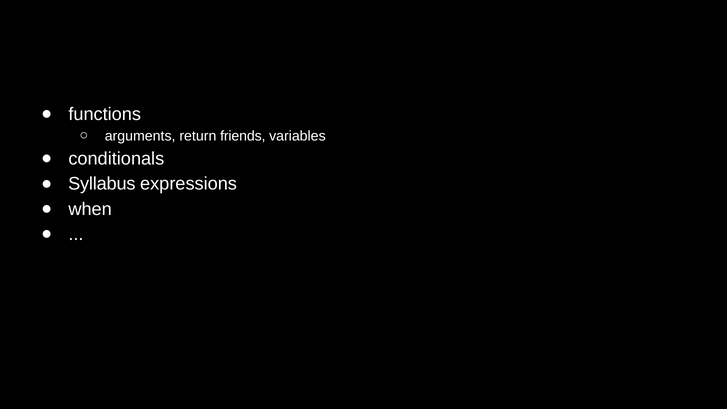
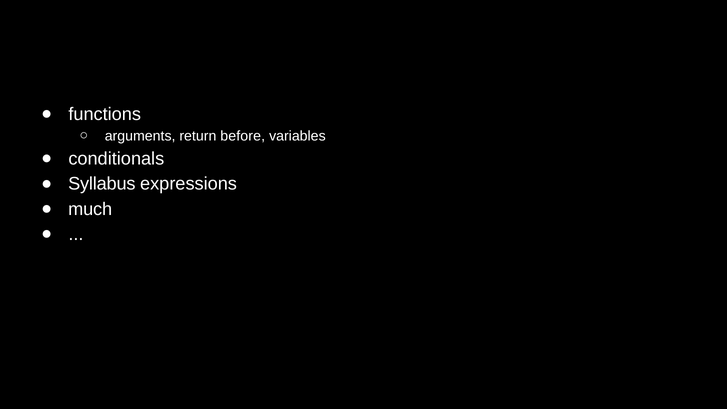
friends: friends -> before
when: when -> much
